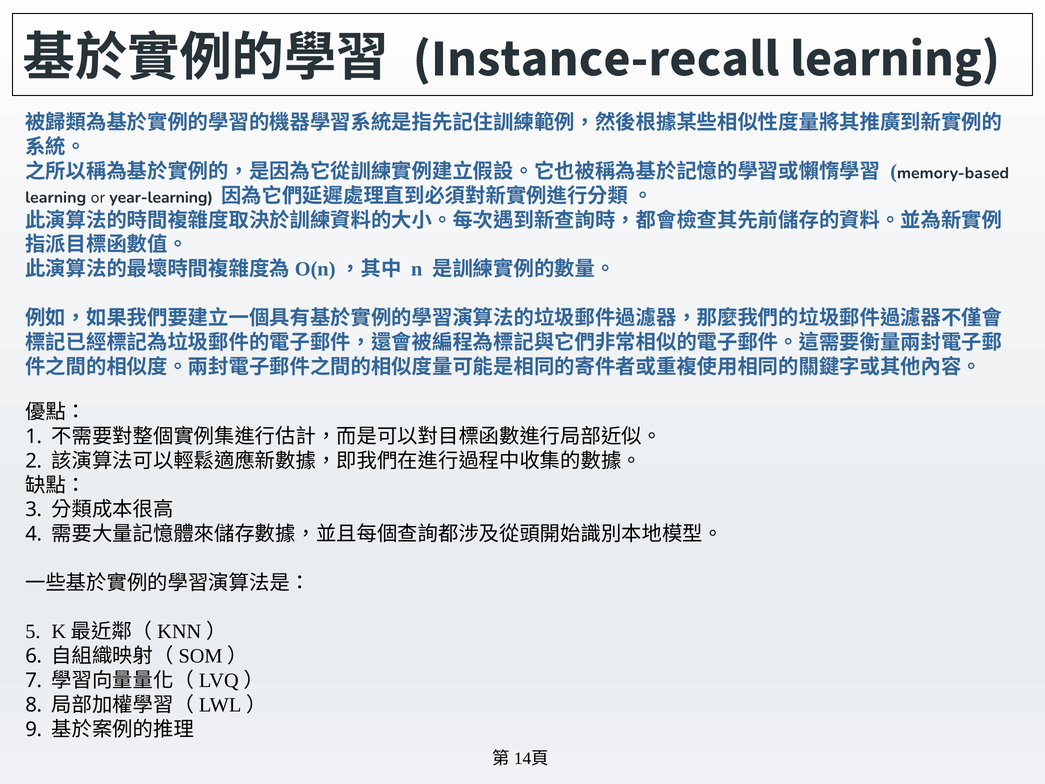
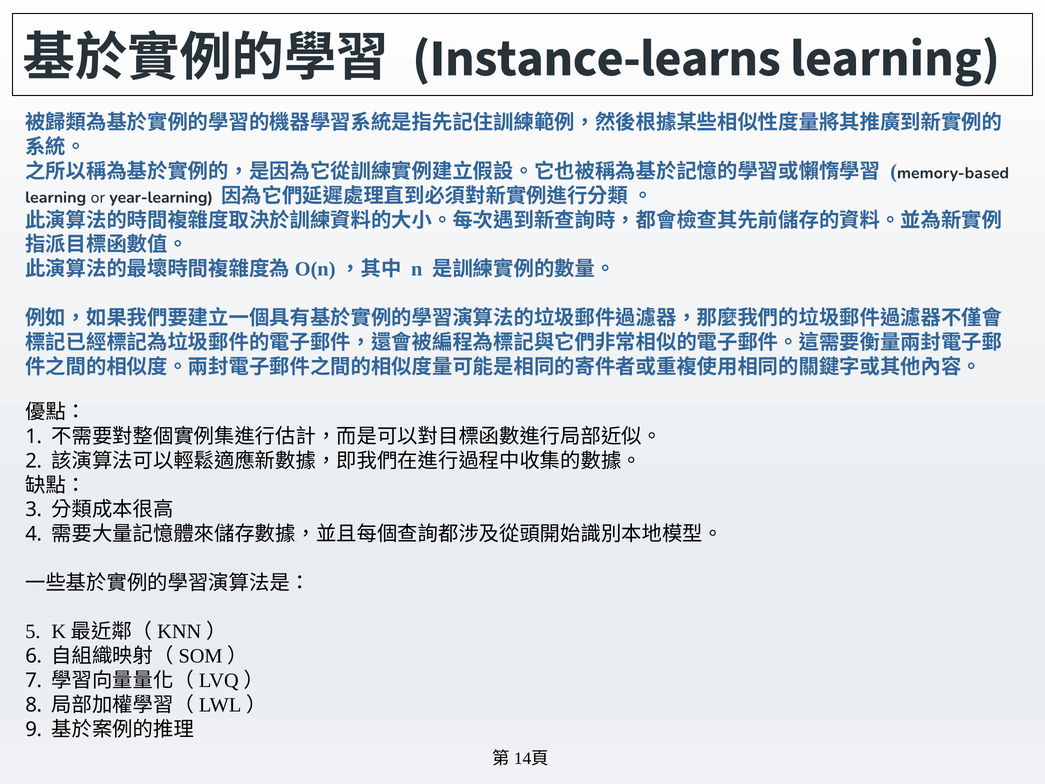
Instance-recall: Instance-recall -> Instance-learns
